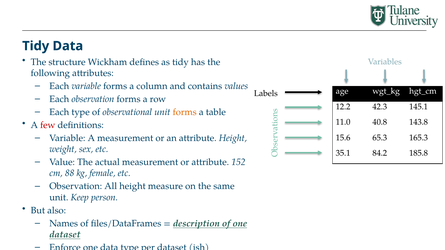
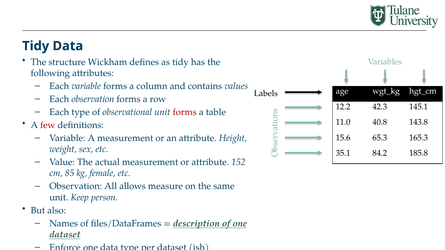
forms at (185, 112) colour: orange -> red
88: 88 -> 85
All height: height -> allows
